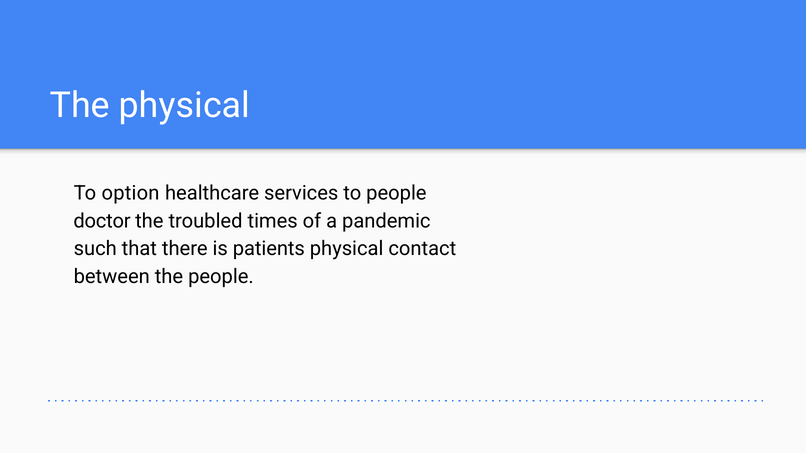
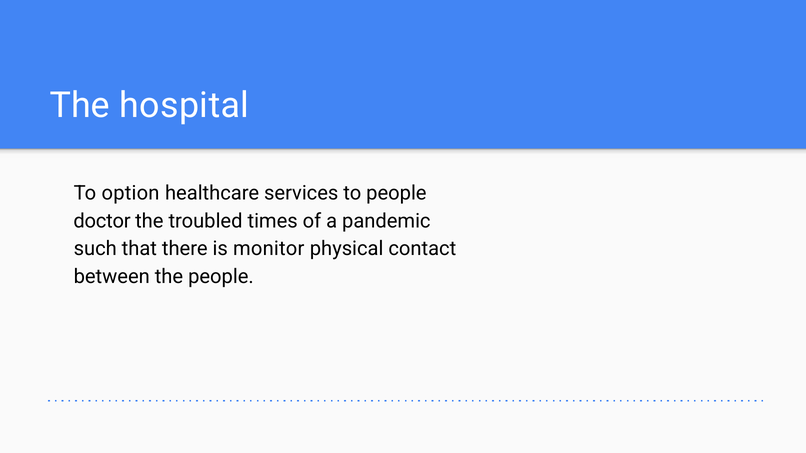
The physical: physical -> hospital
patients: patients -> monitor
